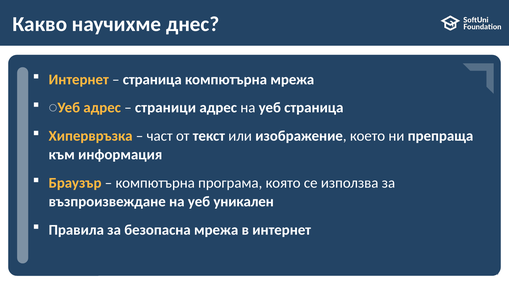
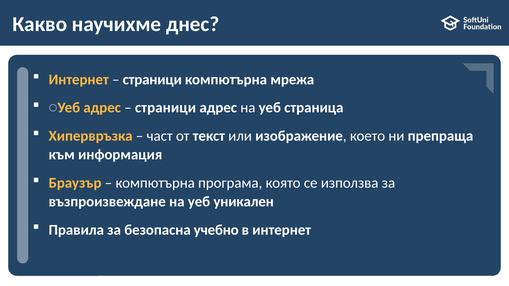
страница at (152, 80): страница -> страници
безопасна мрежа: мрежа -> учебно
